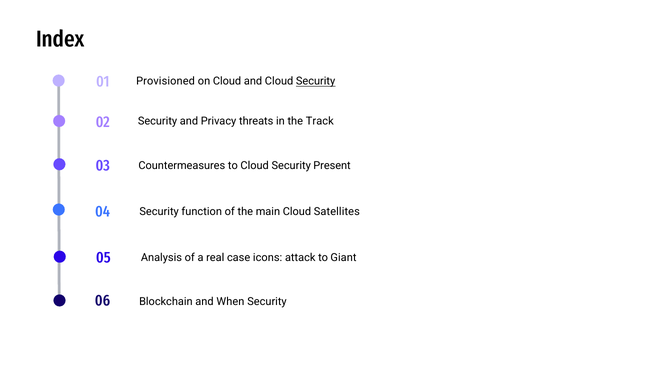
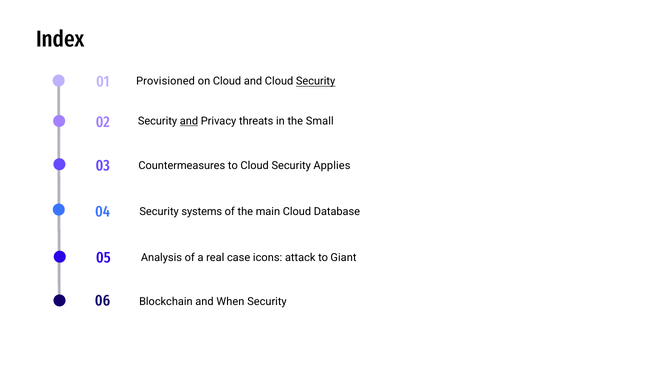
and at (189, 121) underline: none -> present
Track: Track -> Small
Present: Present -> Applies
function: function -> systems
Satellites: Satellites -> Database
